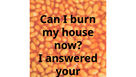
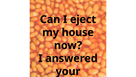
burn: burn -> eject
